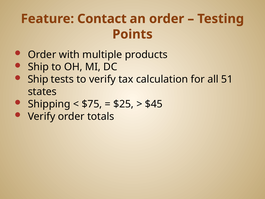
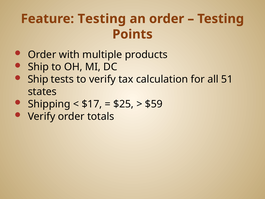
Feature Contact: Contact -> Testing
$75: $75 -> $17
$45: $45 -> $59
